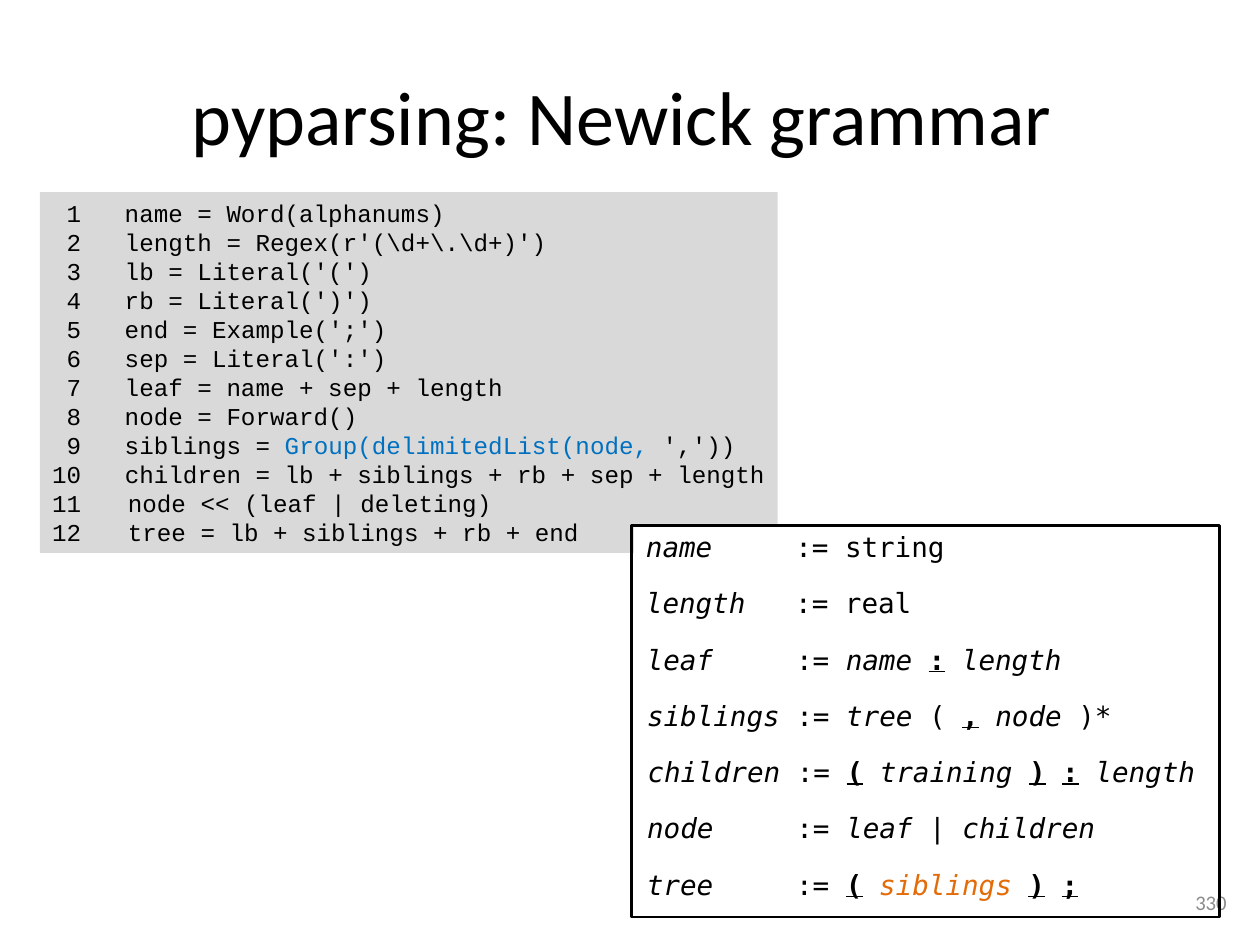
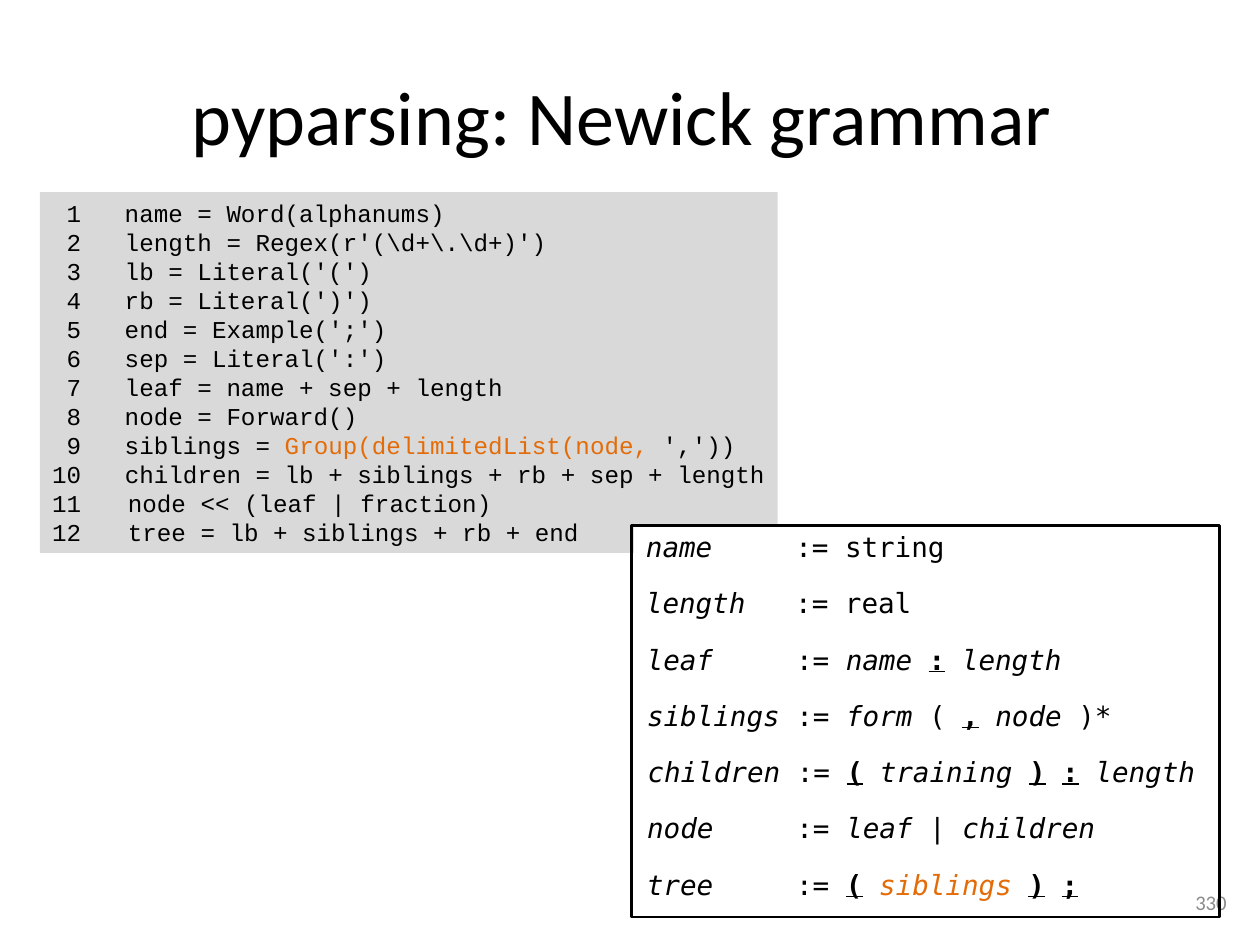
Group(delimitedList(node colour: blue -> orange
deleting: deleting -> fraction
tree at (879, 717): tree -> form
